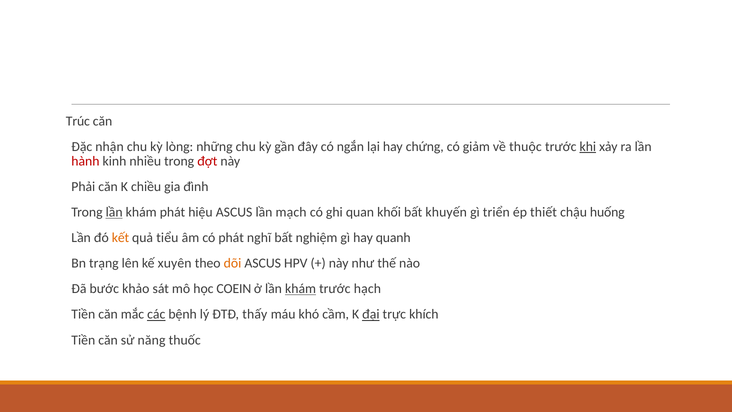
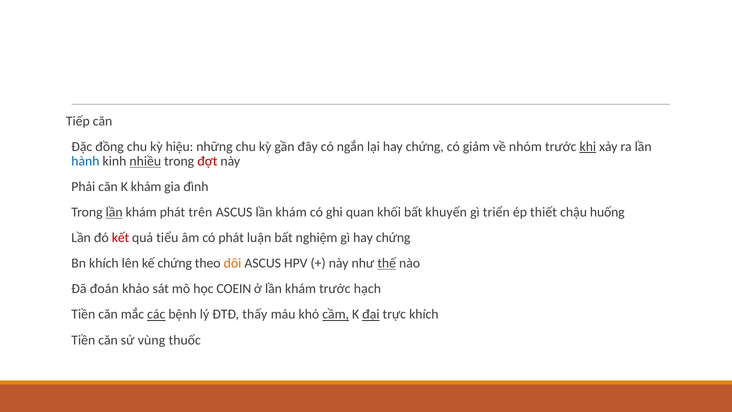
Trúc: Trúc -> Tiếp
nhận: nhận -> đồng
lòng: lòng -> hiệu
thuộc: thuộc -> nhóm
hành colour: red -> blue
nhiều underline: none -> present
K chiều: chiều -> khám
hiệu: hiệu -> trên
ASCUS lần mạch: mạch -> khám
kết colour: orange -> red
nghĩ: nghĩ -> luận
gì hay quanh: quanh -> chứng
Bn trạng: trạng -> khích
kế xuyên: xuyên -> chứng
thế underline: none -> present
bước: bước -> đoán
khám at (301, 289) underline: present -> none
cầm underline: none -> present
năng: năng -> vùng
